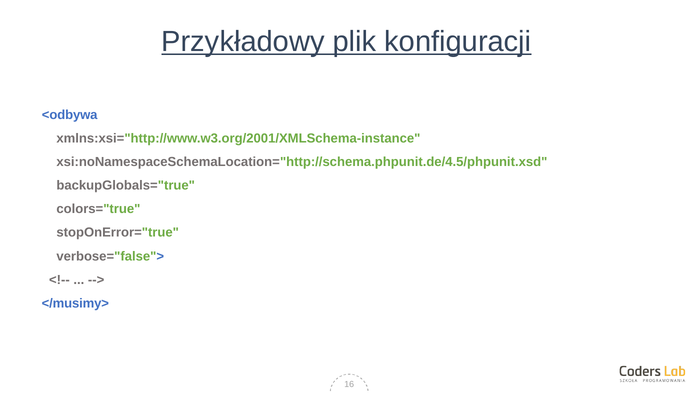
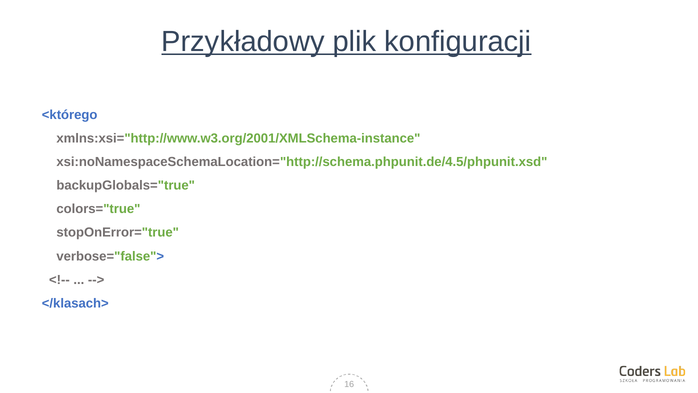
<odbywa: <odbywa -> <którego
</musimy>: </musimy> -> </klasach>
